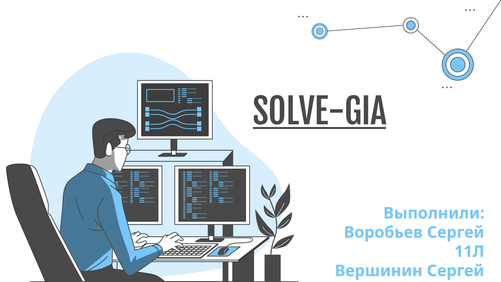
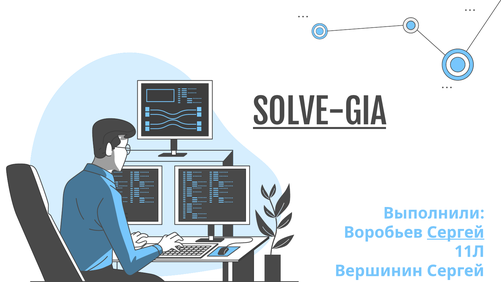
Сергей at (456, 232) underline: none -> present
